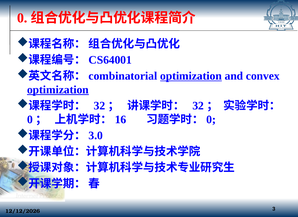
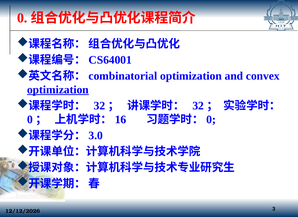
optimization at (191, 76) underline: present -> none
